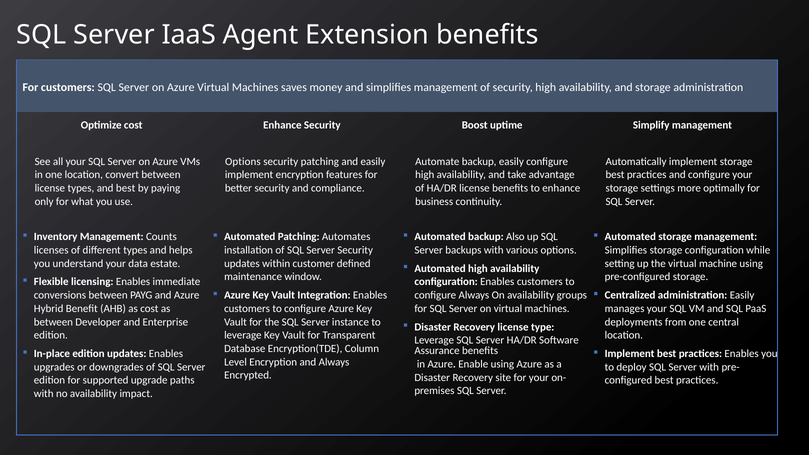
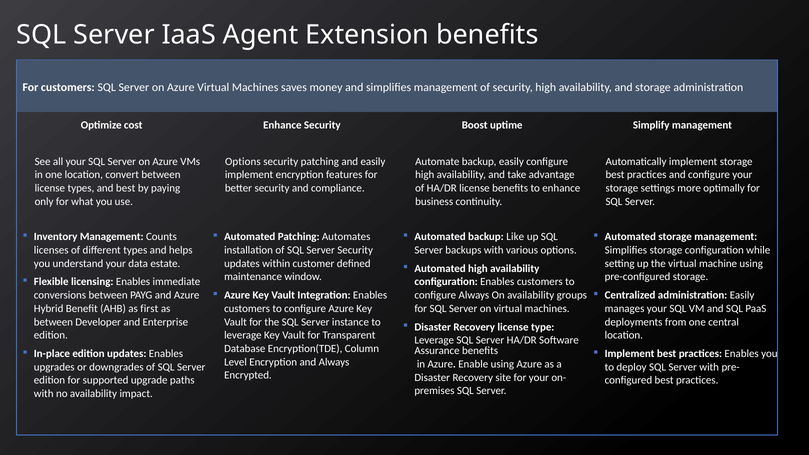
Also: Also -> Like
as cost: cost -> first
